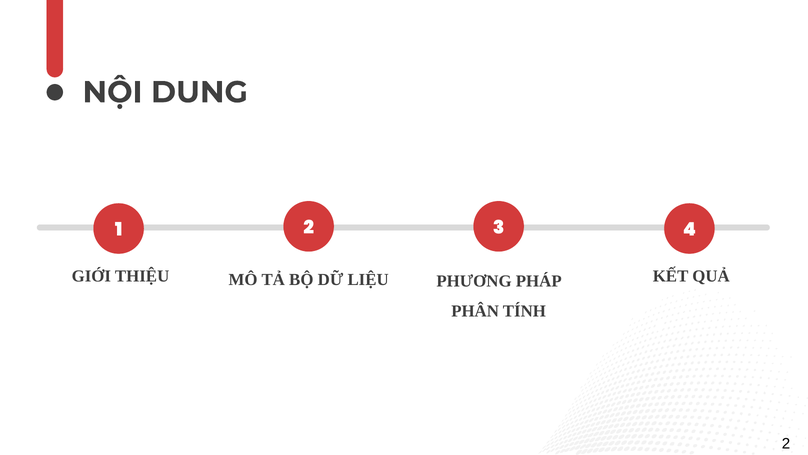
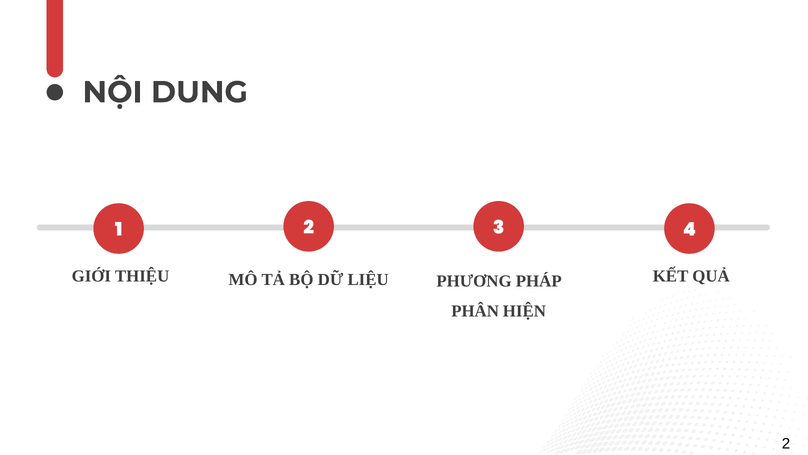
TÍNH: TÍNH -> HIỆN
